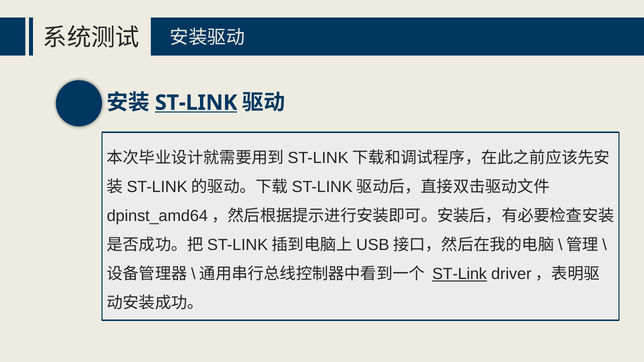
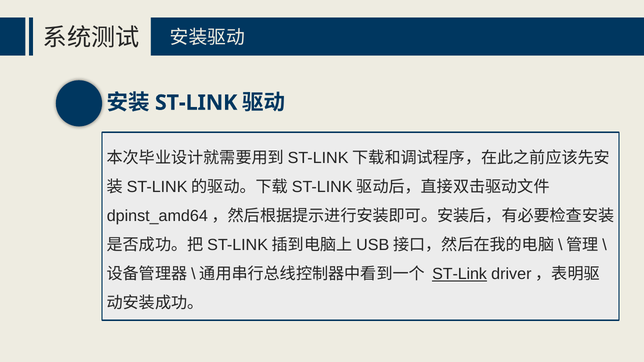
ST-LINK at (196, 103) underline: present -> none
